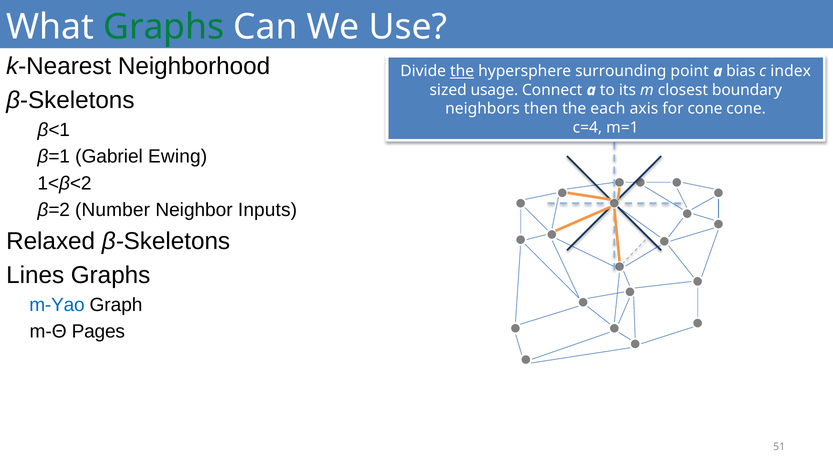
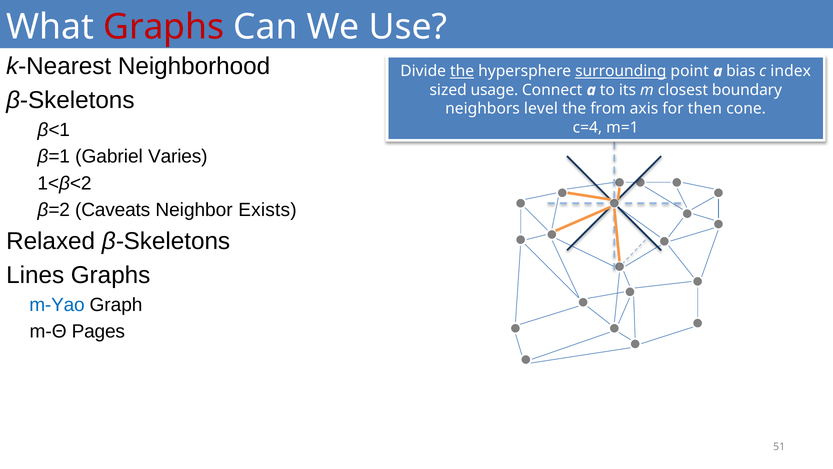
Graphs at (164, 27) colour: green -> red
surrounding underline: none -> present
then: then -> level
each: each -> from
for cone: cone -> then
Ewing: Ewing -> Varies
Number: Number -> Caveats
Inputs: Inputs -> Exists
